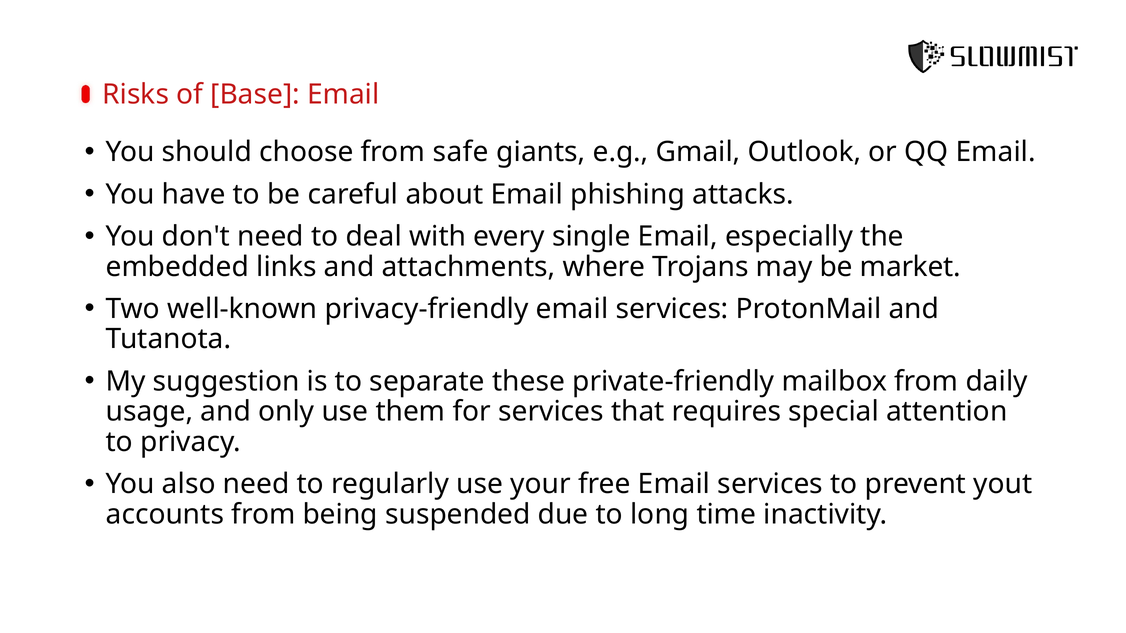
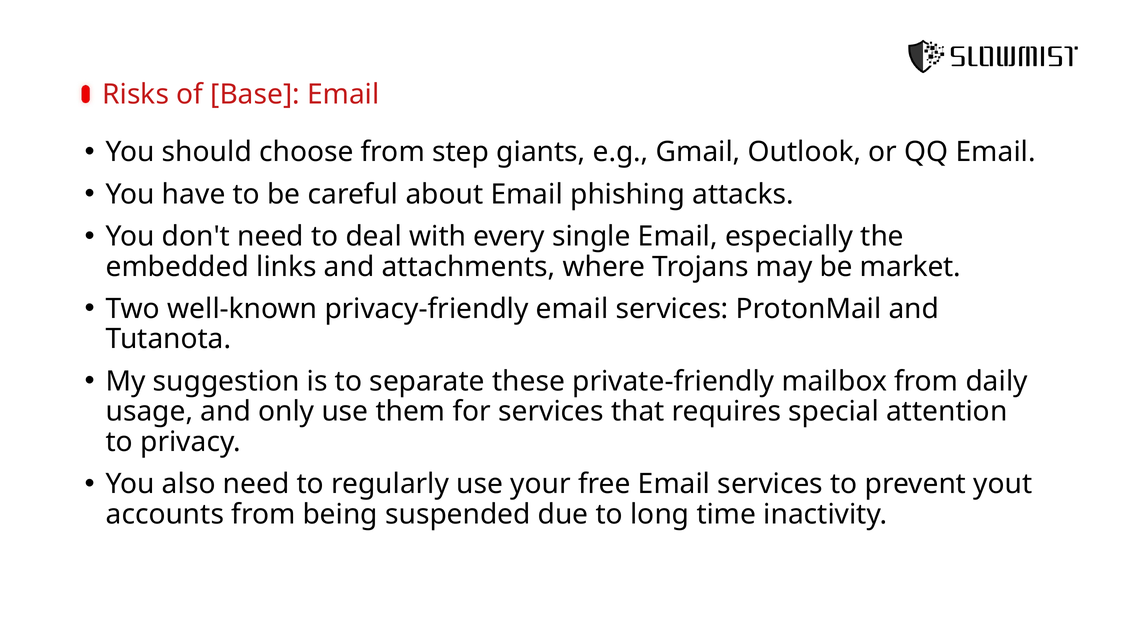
safe: safe -> step
